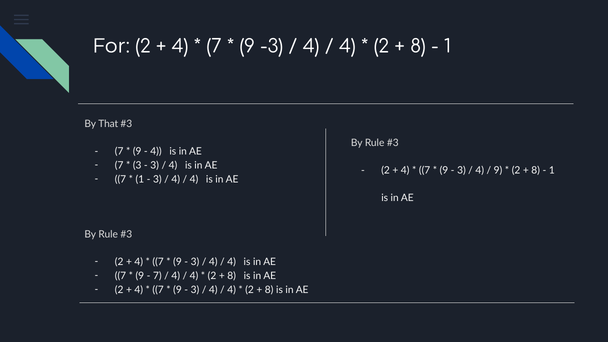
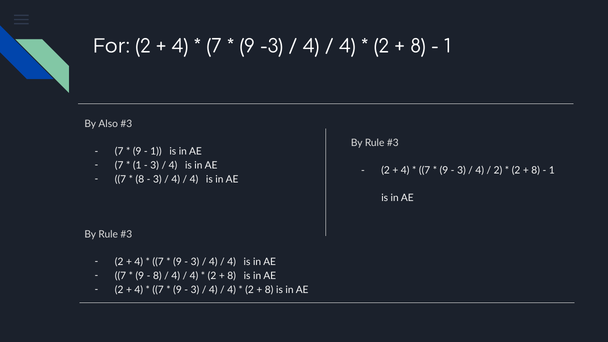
That: That -> Also
4 at (156, 151): 4 -> 1
3 at (137, 165): 3 -> 1
9 at (498, 171): 9 -> 2
1 at (140, 179): 1 -> 8
7 at (157, 276): 7 -> 8
